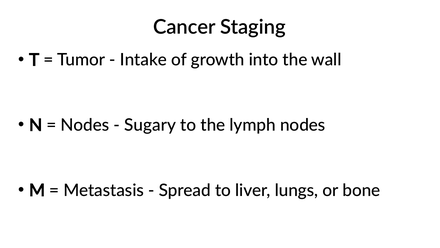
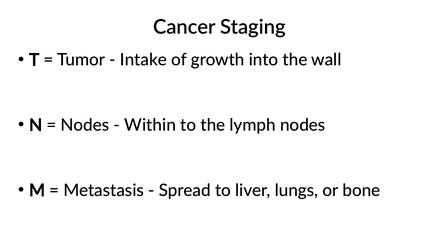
Sugary: Sugary -> Within
